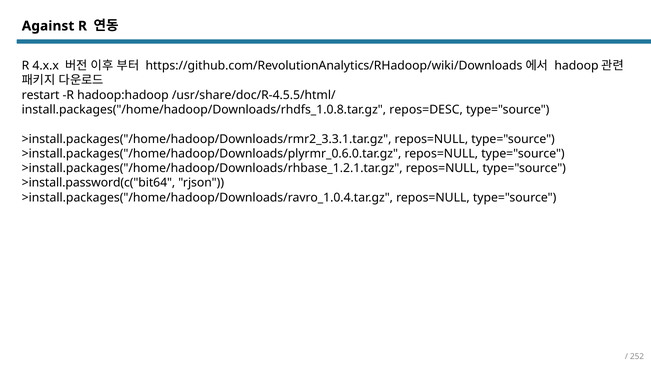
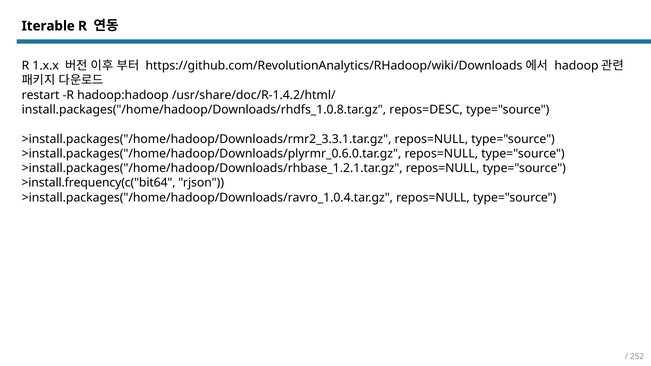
Against: Against -> Iterable
4.x.x: 4.x.x -> 1.x.x
/usr/share/doc/R-4.5.5/html/: /usr/share/doc/R-4.5.5/html/ -> /usr/share/doc/R-1.4.2/html/
>install.password(c("bit64: >install.password(c("bit64 -> >install.frequency(c("bit64
